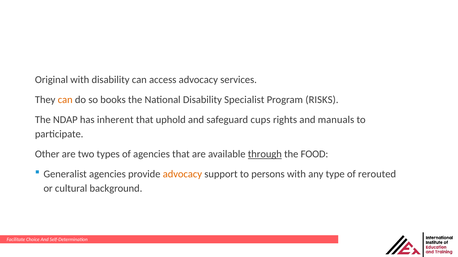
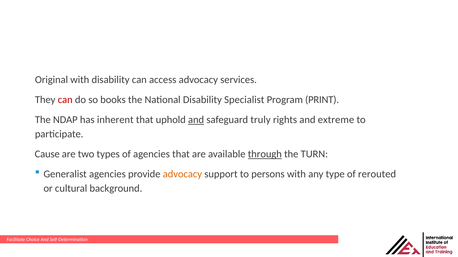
can at (65, 100) colour: orange -> red
RISKS: RISKS -> PRINT
and at (196, 120) underline: none -> present
cups: cups -> truly
manuals: manuals -> extreme
Other: Other -> Cause
FOOD: FOOD -> TURN
